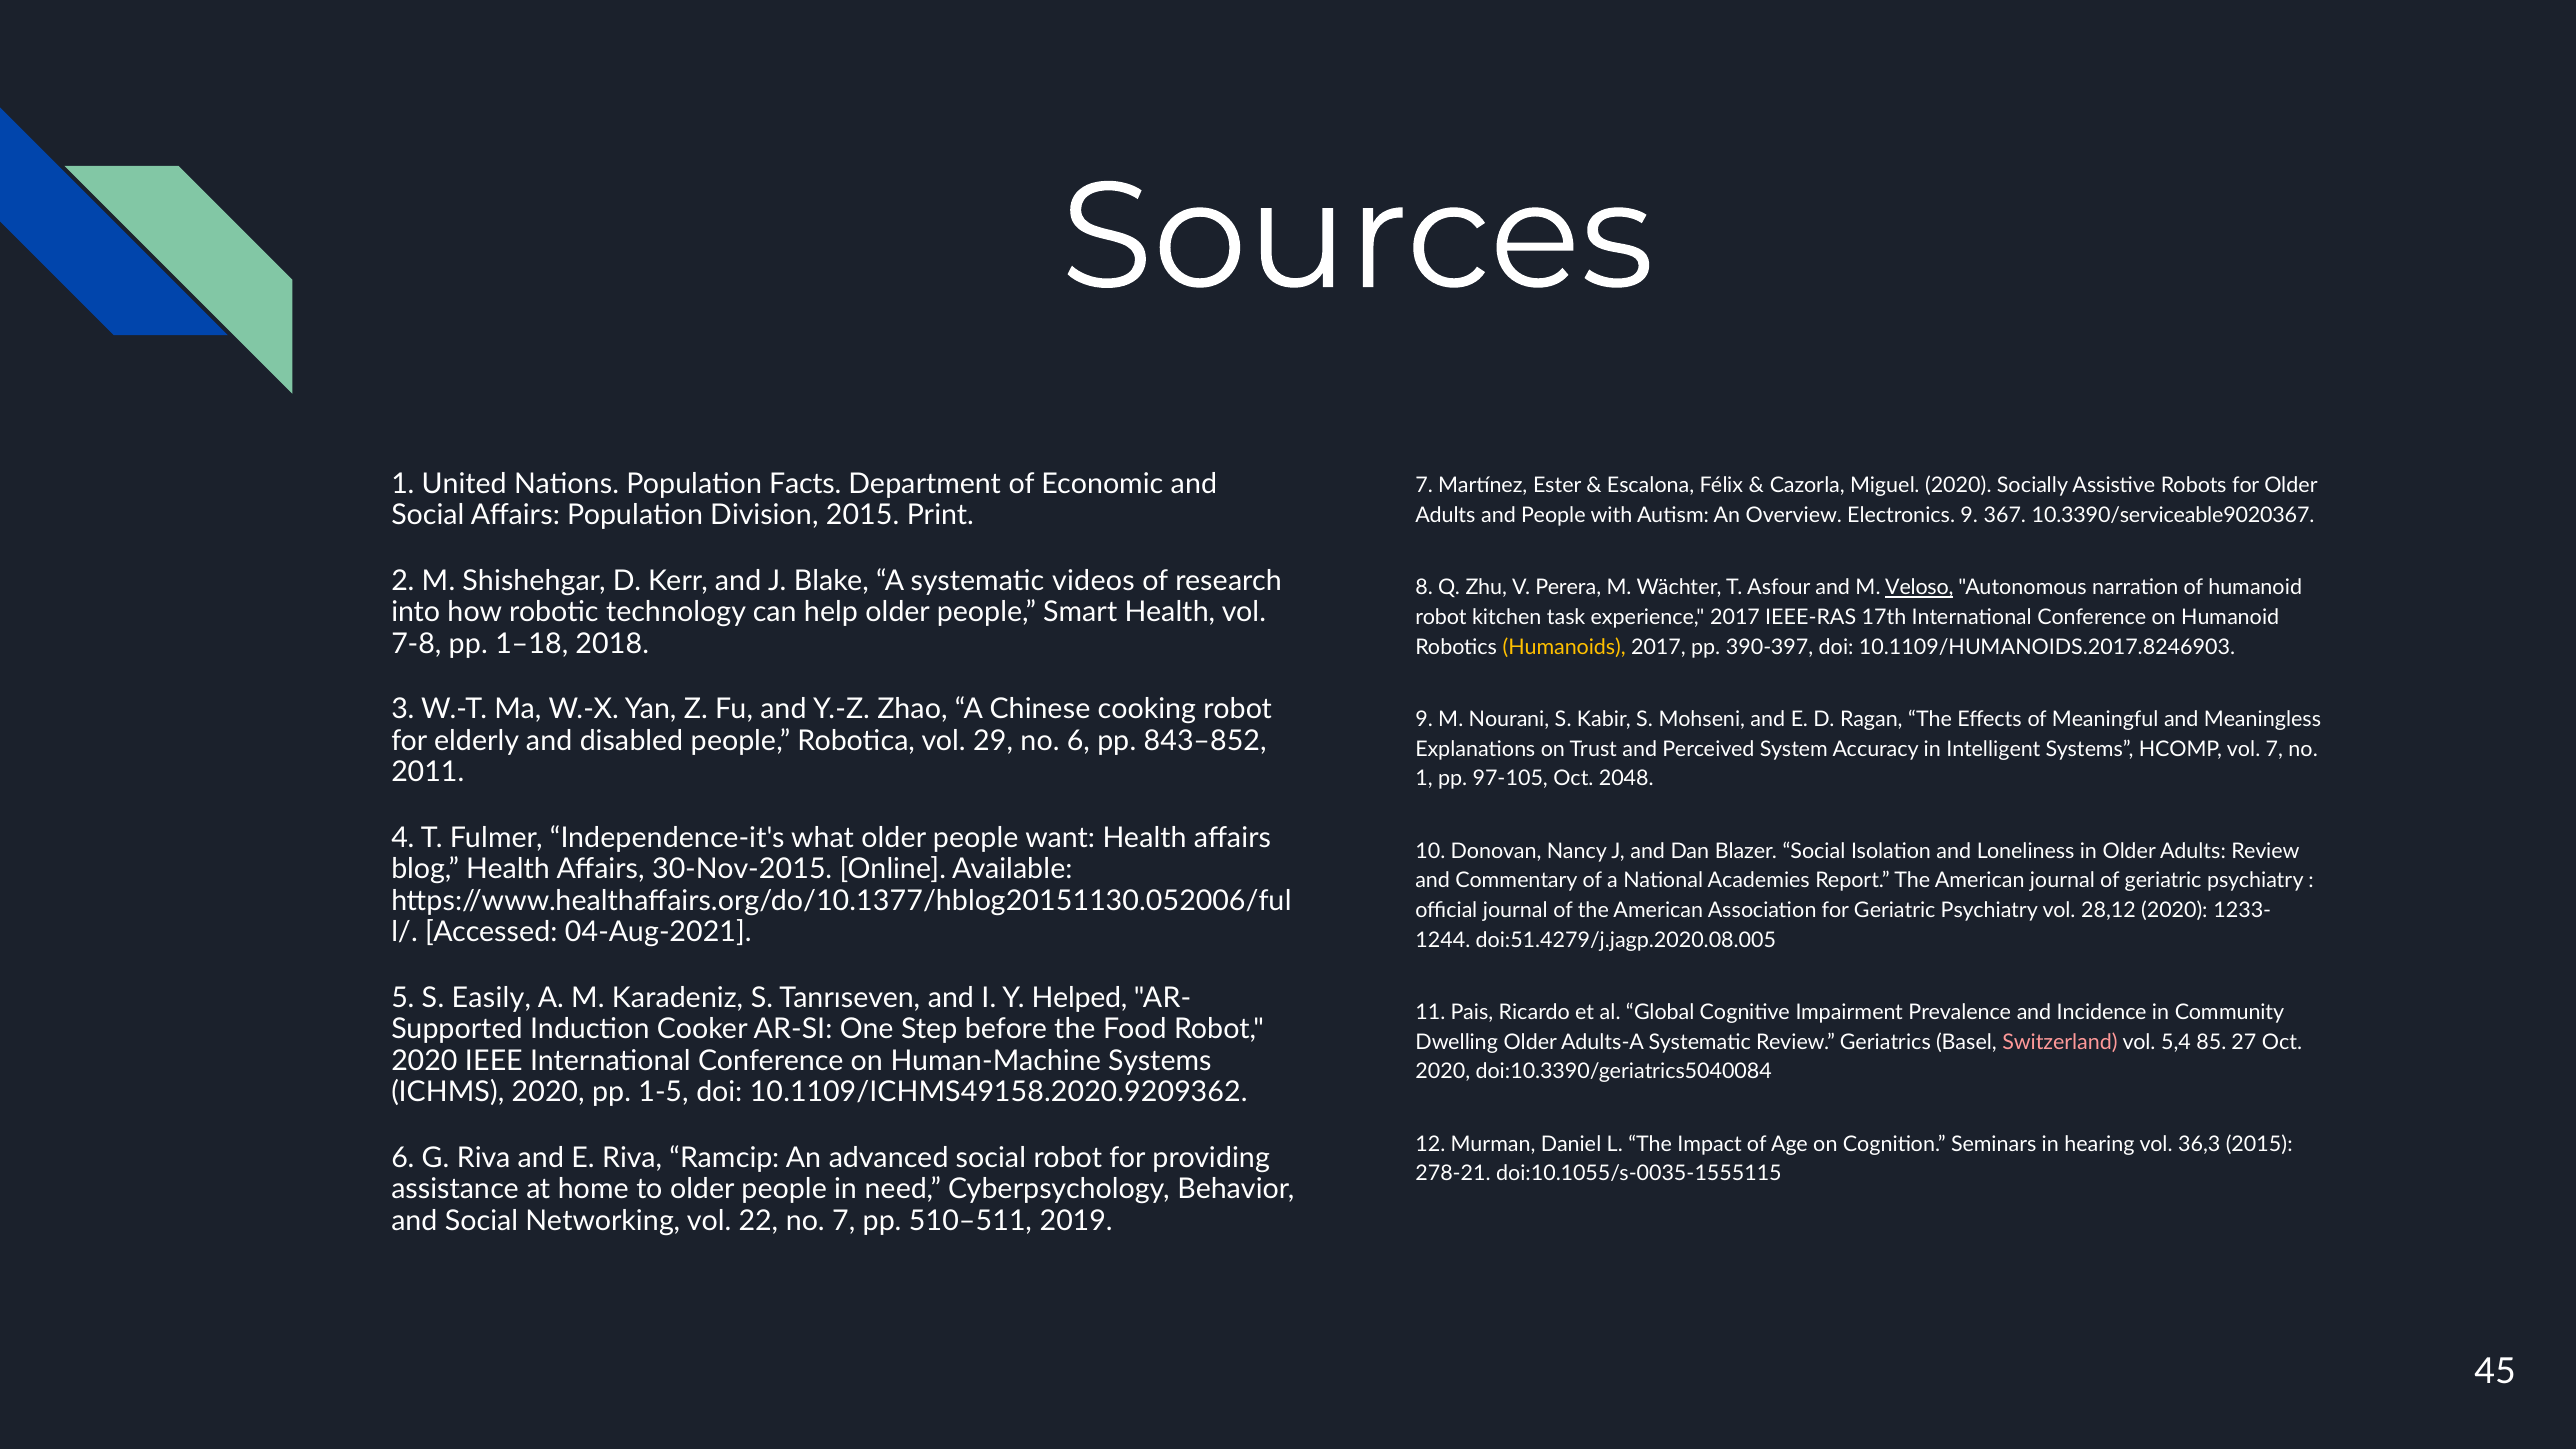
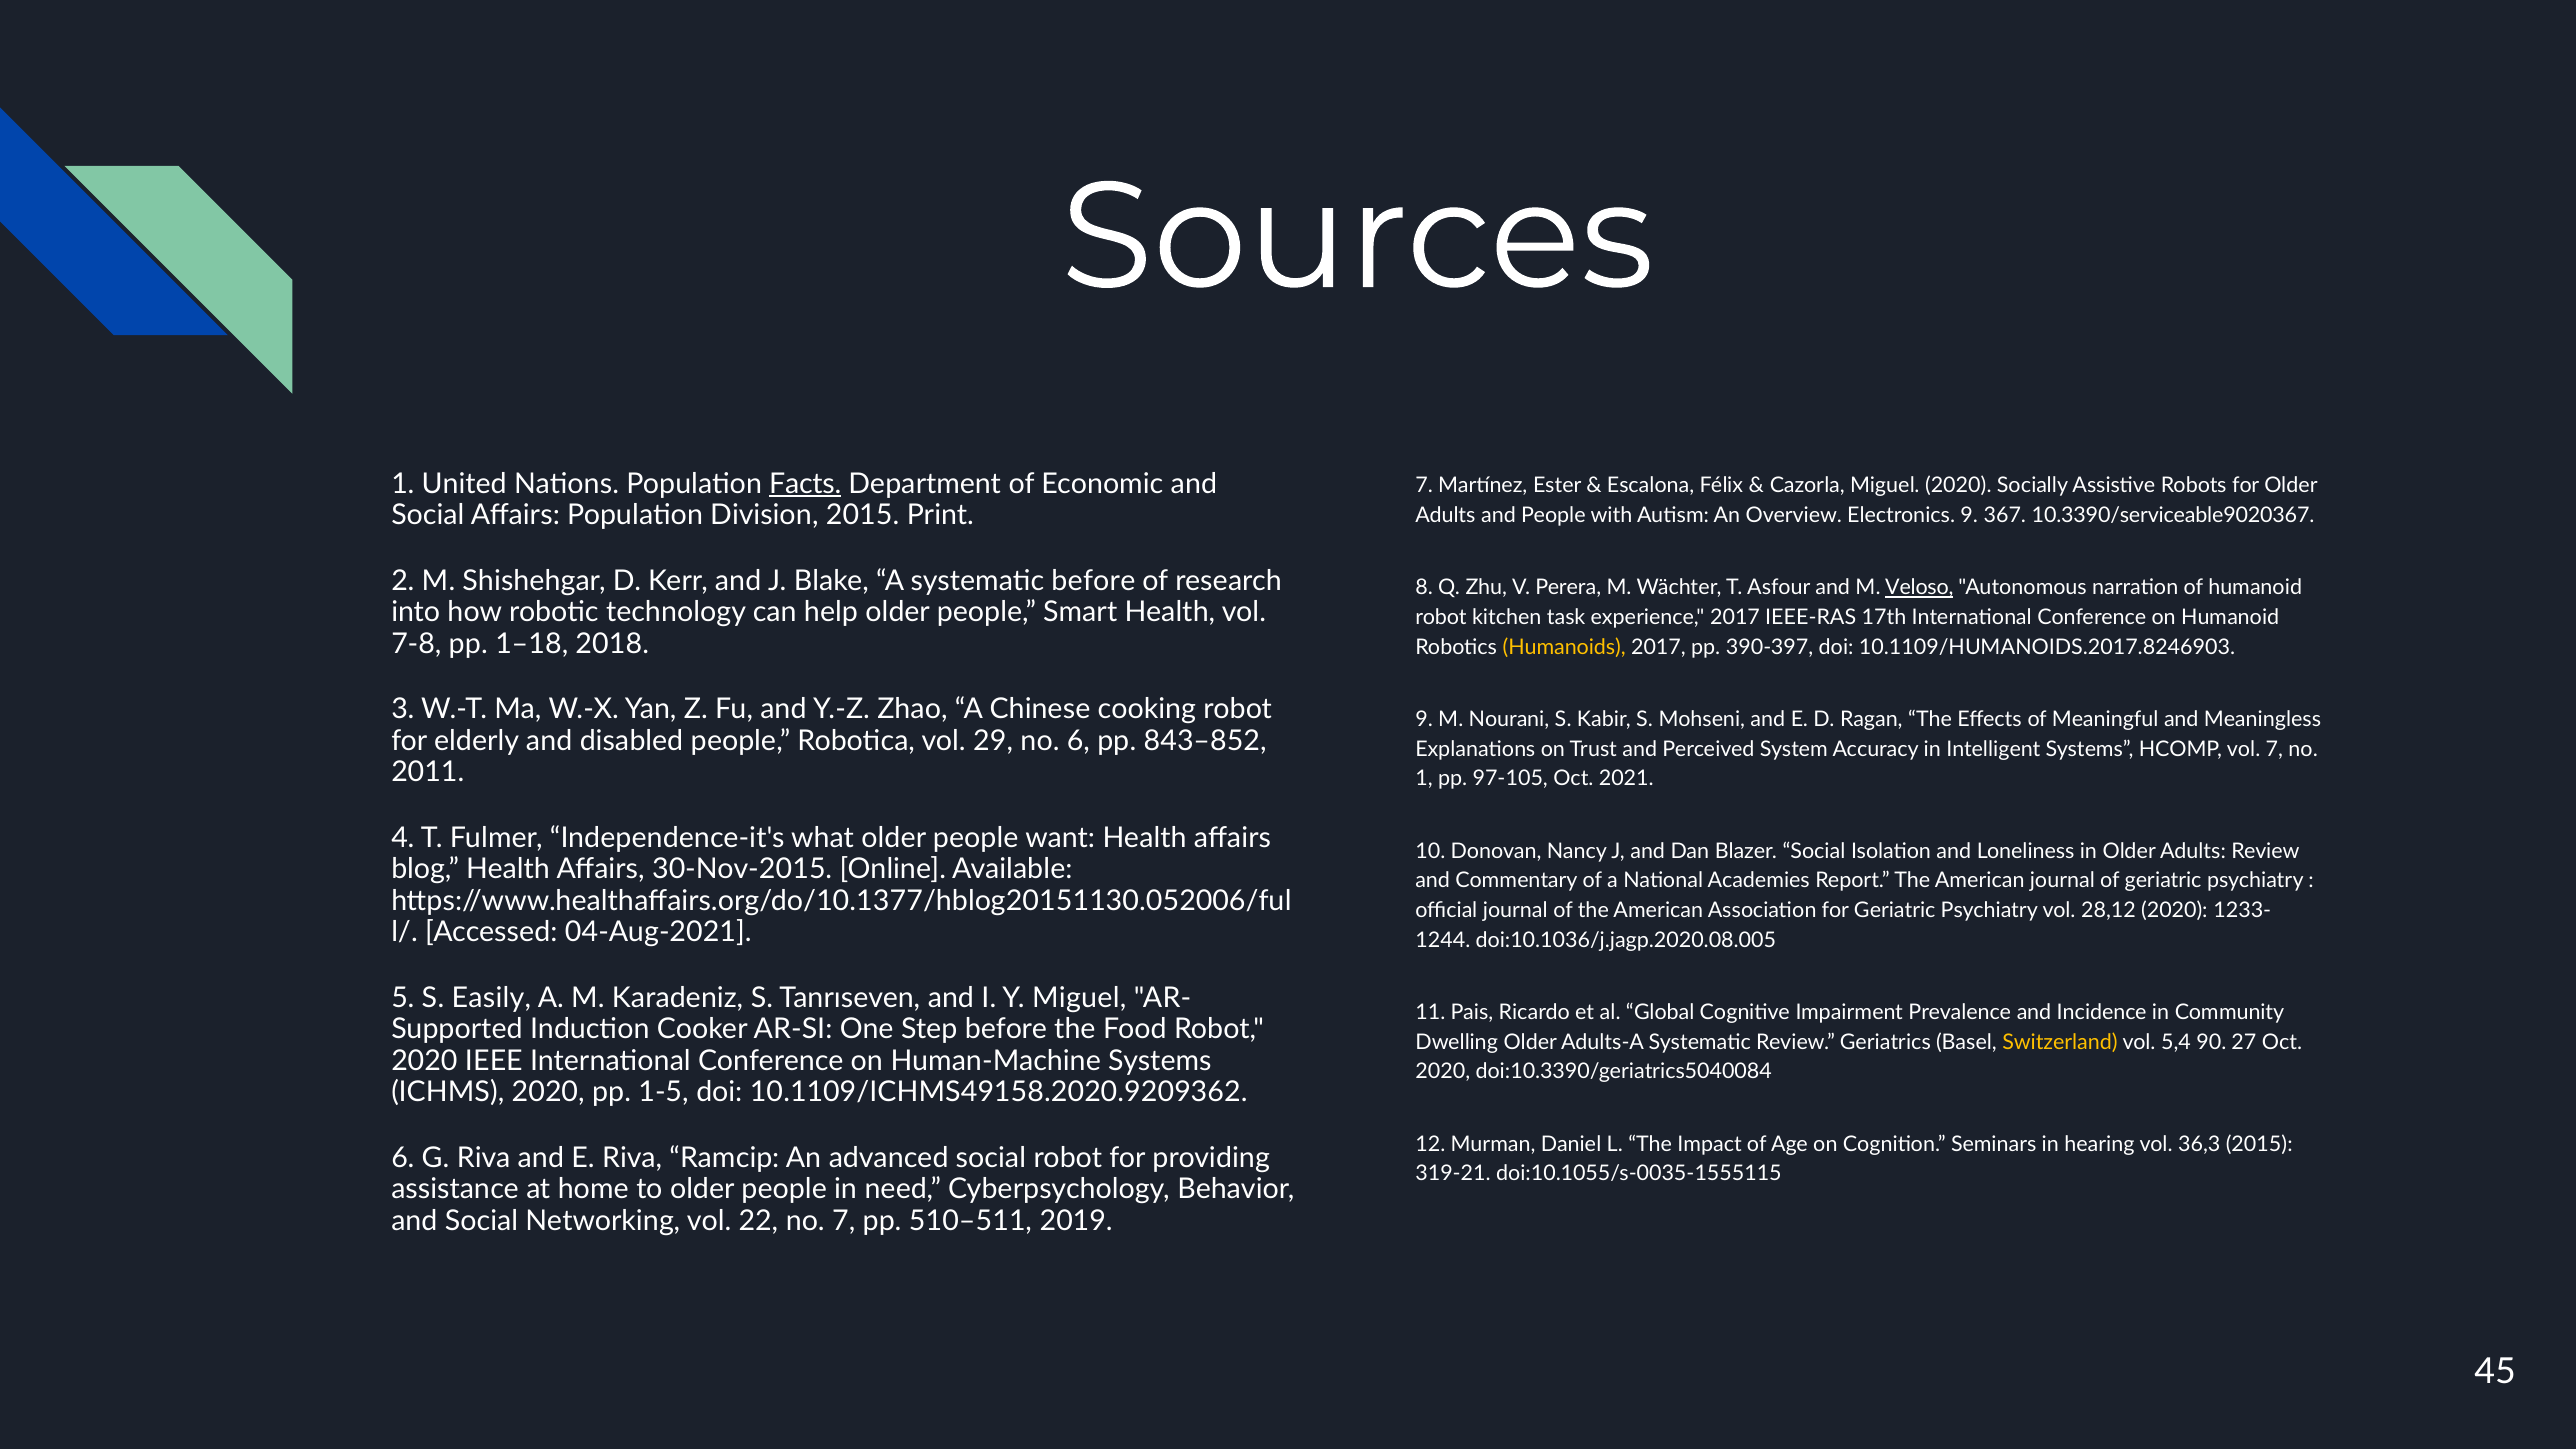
Facts underline: none -> present
systematic videos: videos -> before
2048: 2048 -> 2021
doi:51.4279/j.jagp.2020.08.005: doi:51.4279/j.jagp.2020.08.005 -> doi:10.1036/j.jagp.2020.08.005
Y Helped: Helped -> Miguel
Switzerland colour: pink -> yellow
85: 85 -> 90
278-21: 278-21 -> 319-21
